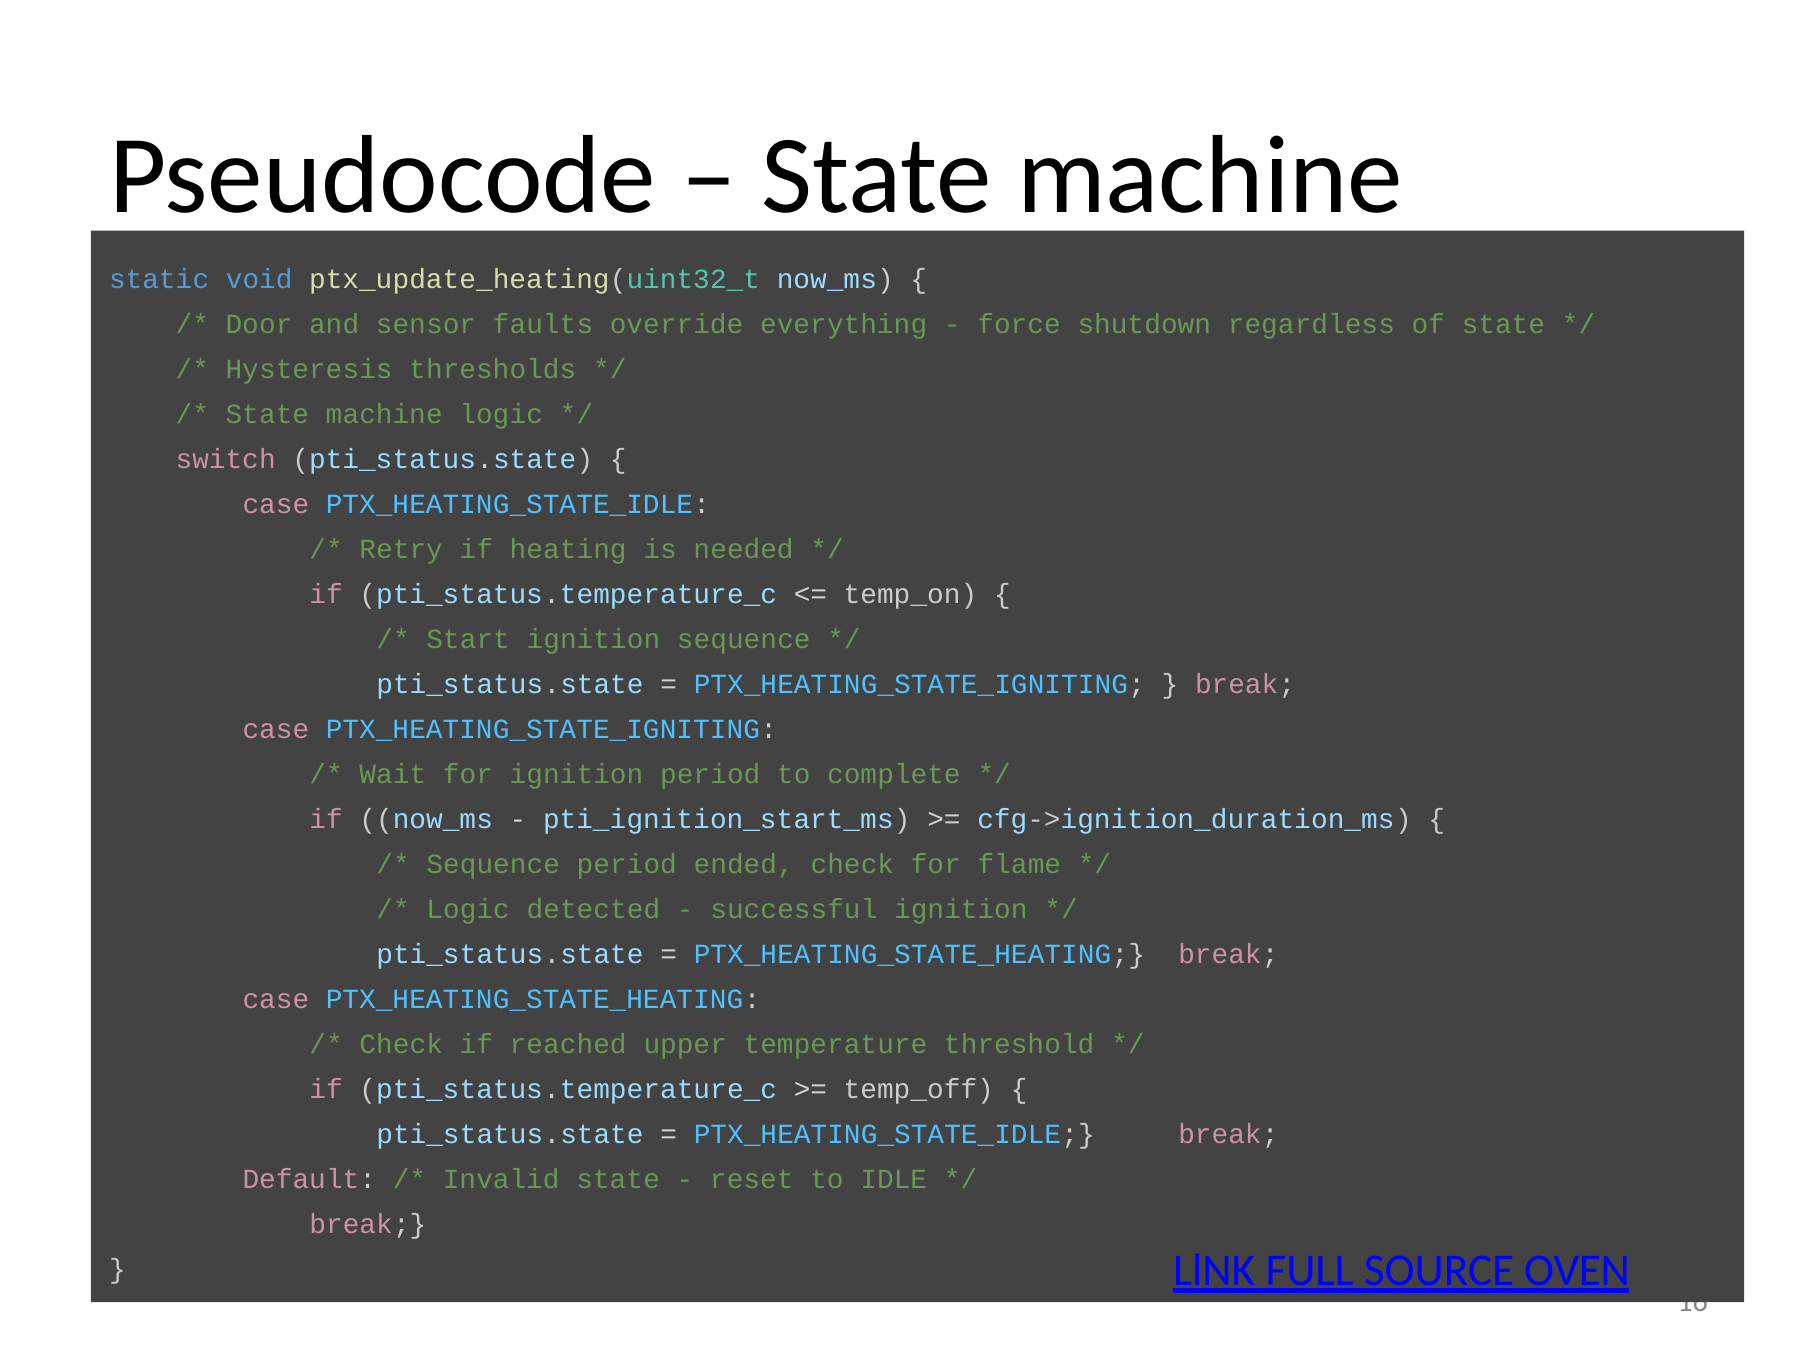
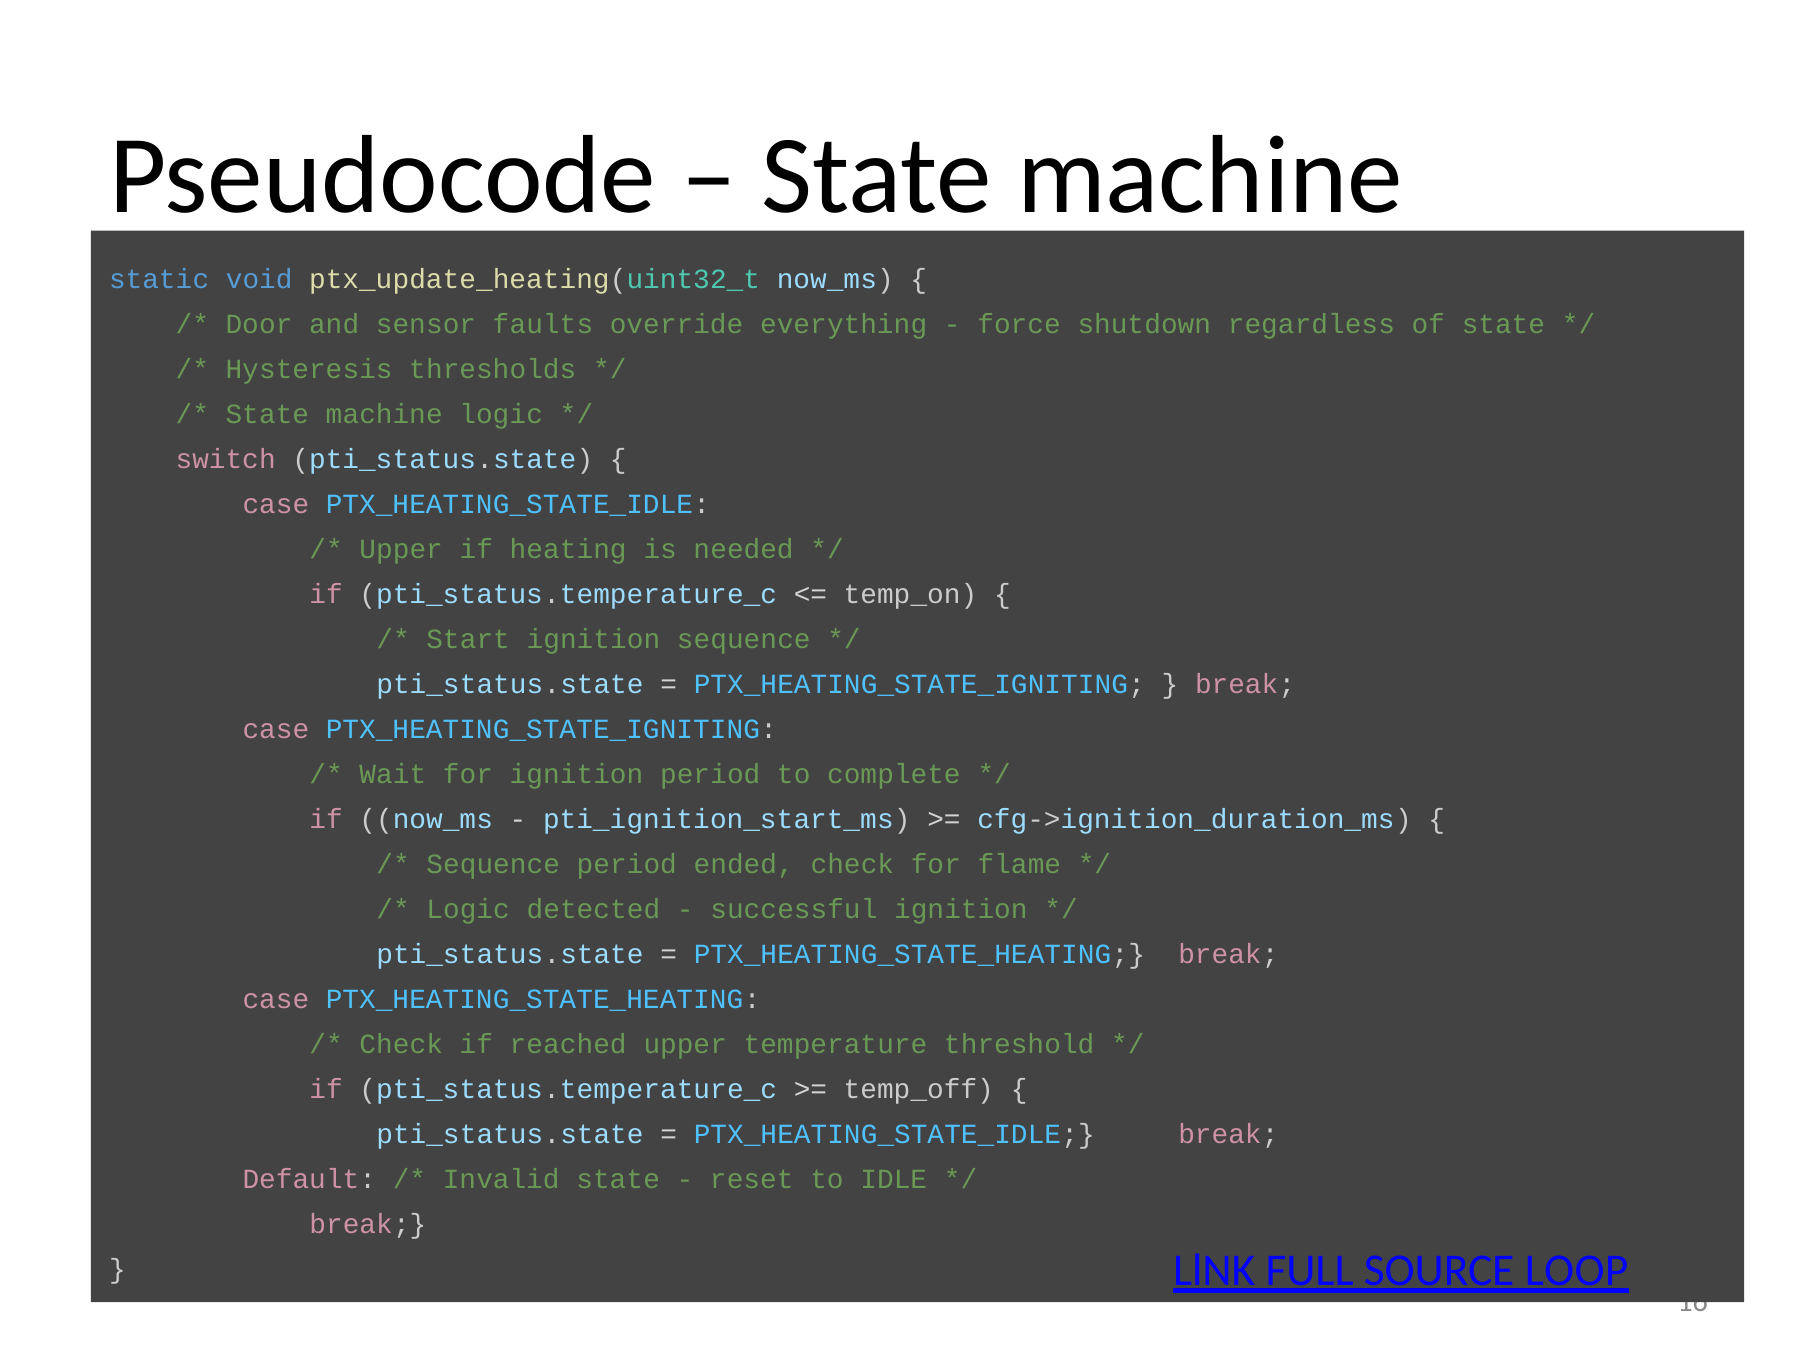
Retry at (401, 549): Retry -> Upper
OVEN: OVEN -> LOOP
